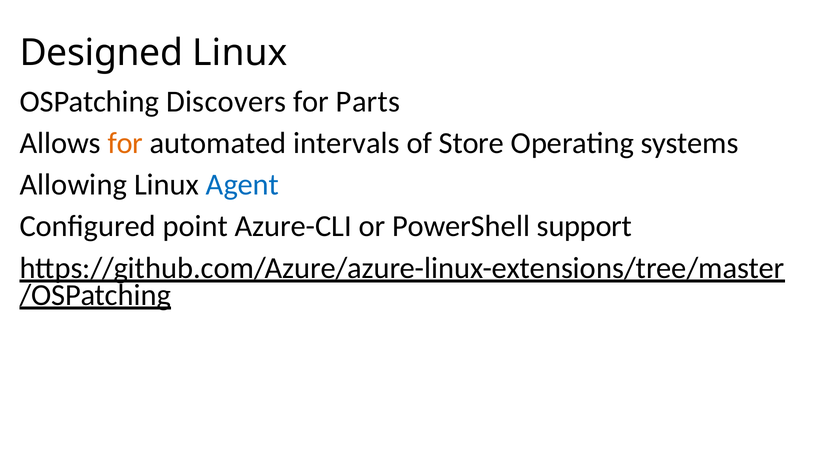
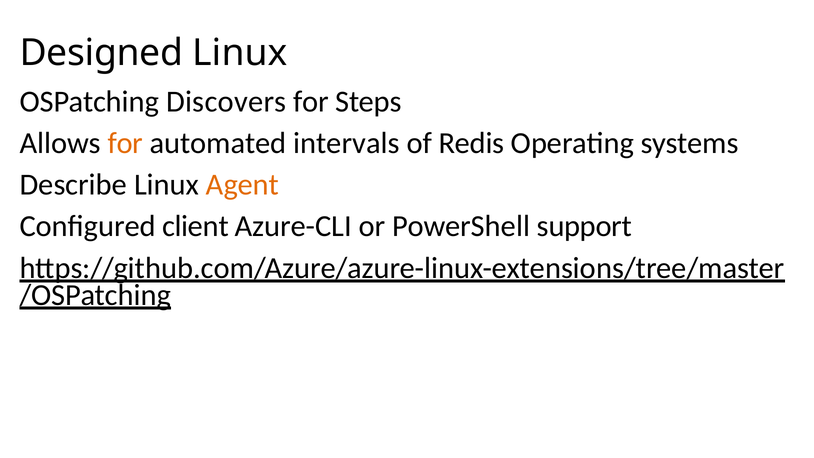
Parts: Parts -> Steps
Store: Store -> Redis
Allowing: Allowing -> Describe
Agent colour: blue -> orange
point: point -> client
